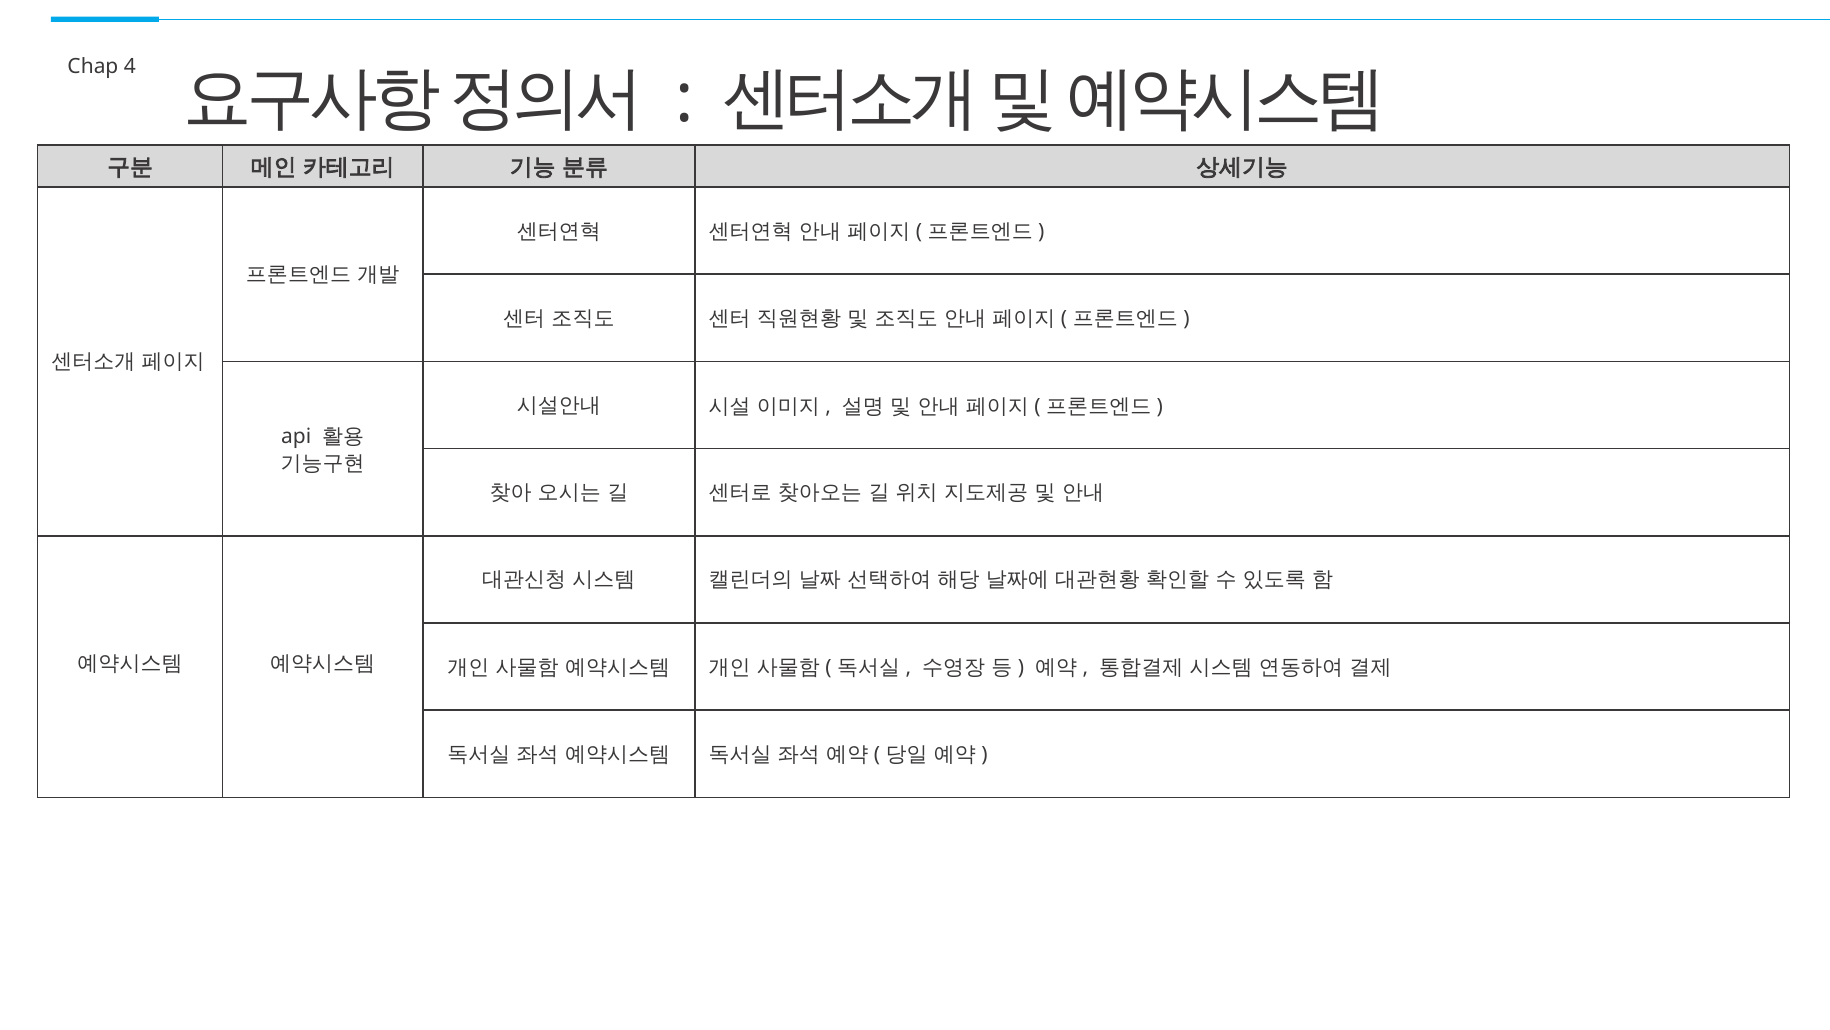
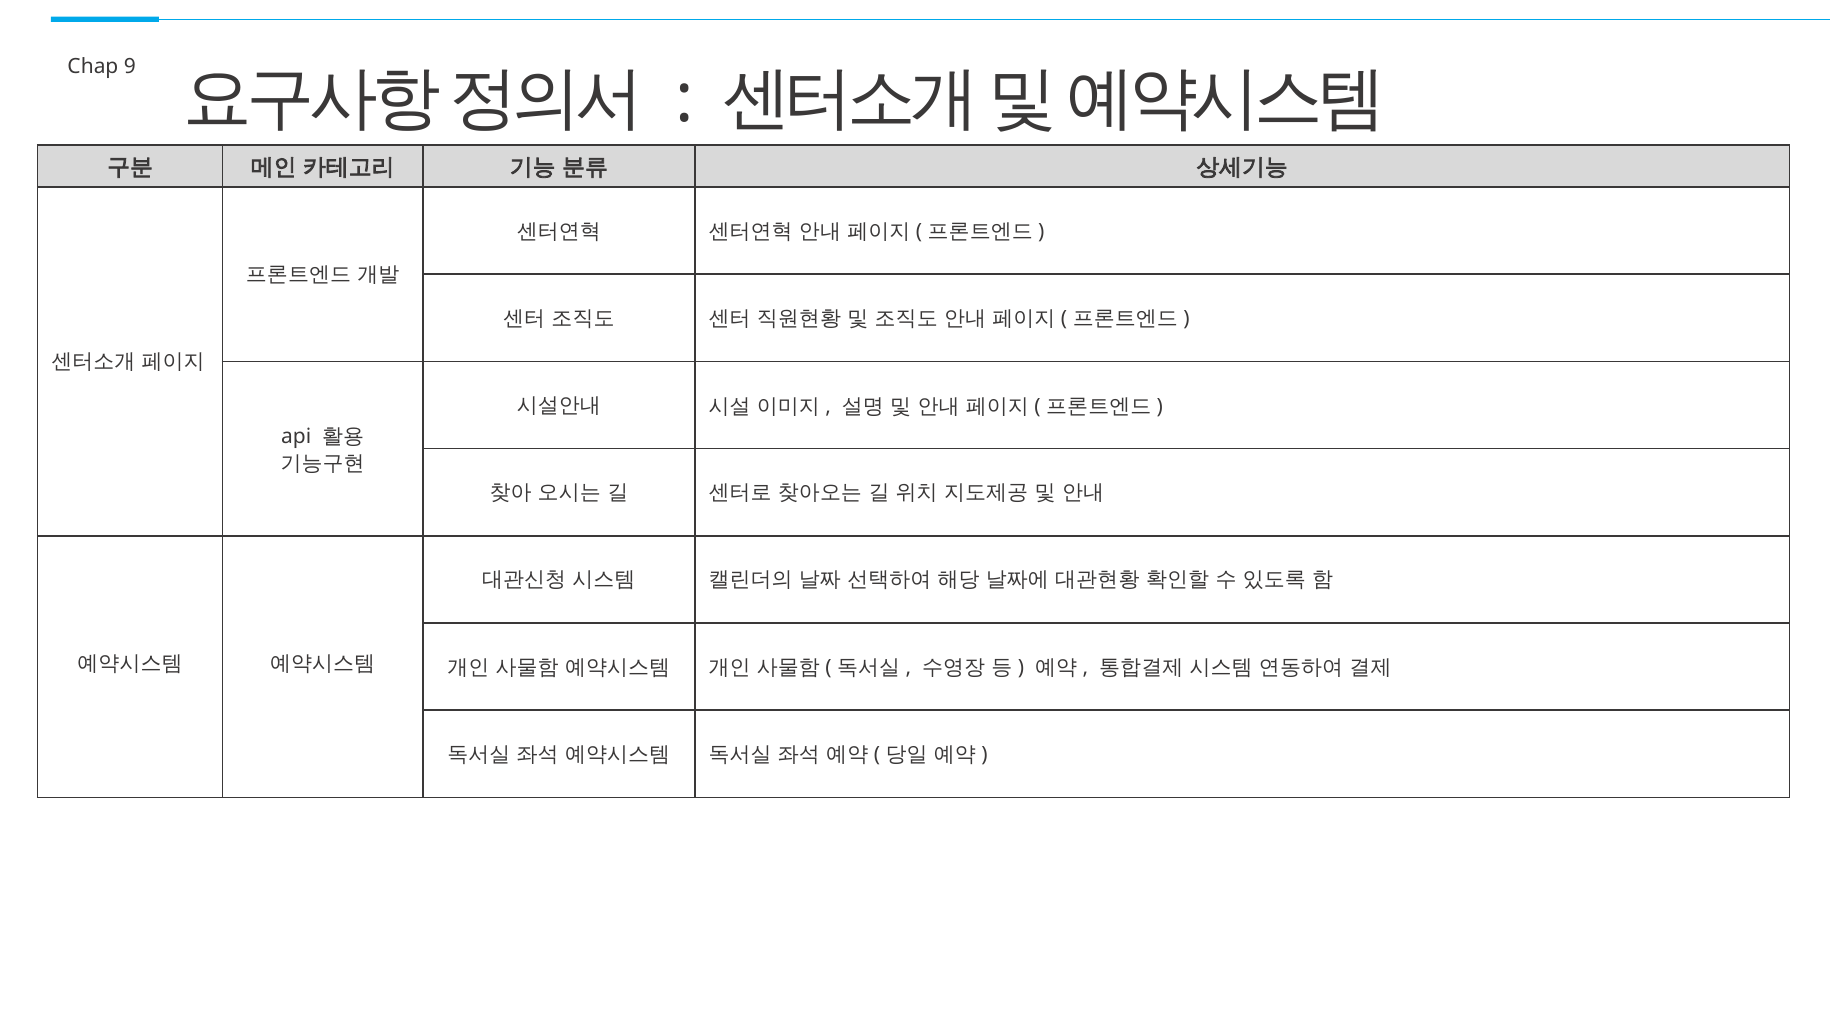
4: 4 -> 9
